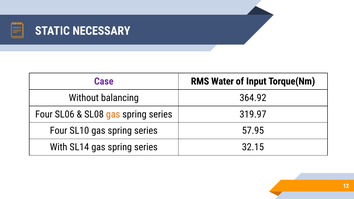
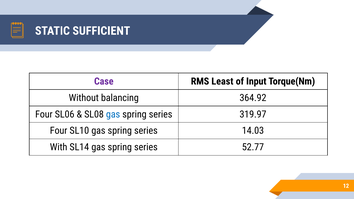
NECESSARY: NECESSARY -> SUFFICIENT
Water: Water -> Least
gas at (113, 114) colour: orange -> blue
57.95: 57.95 -> 14.03
32.15: 32.15 -> 52.77
